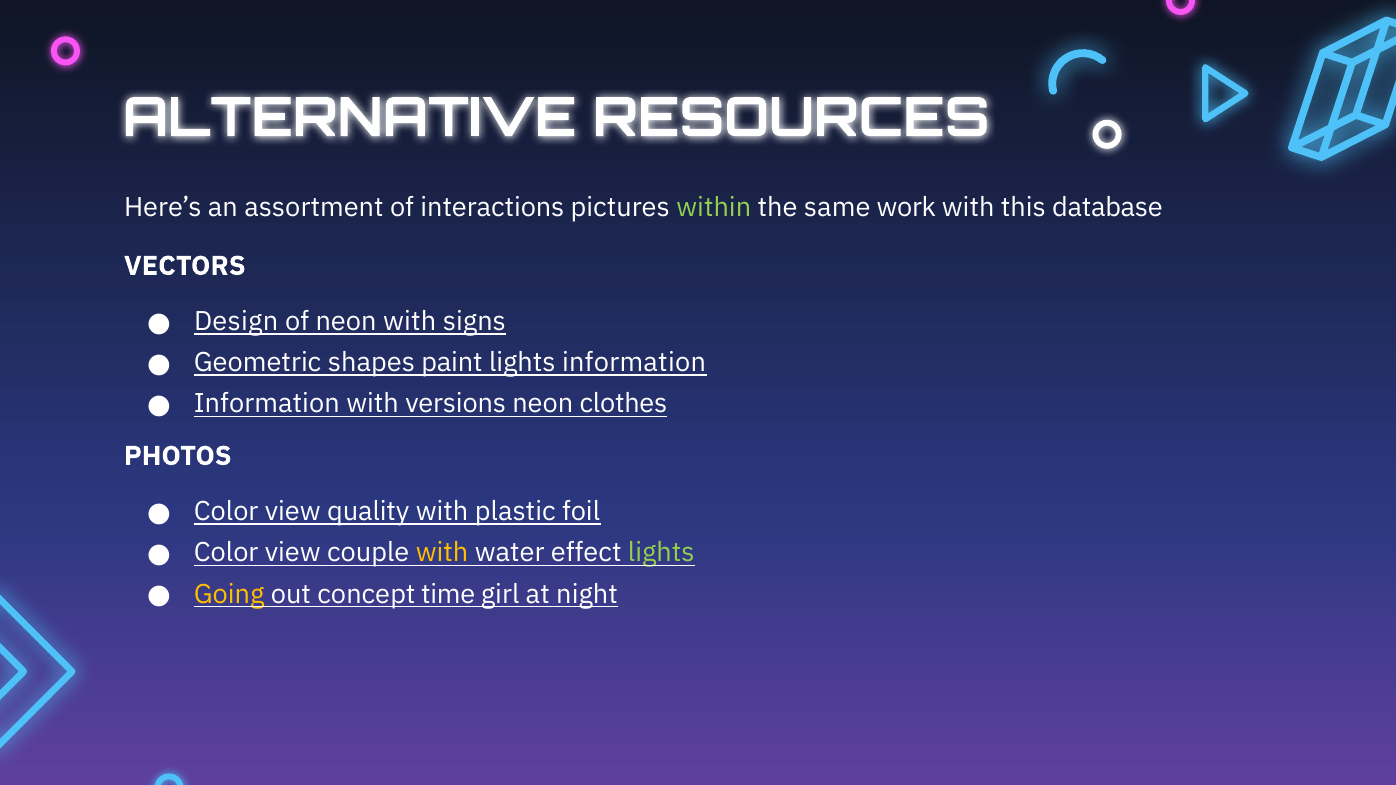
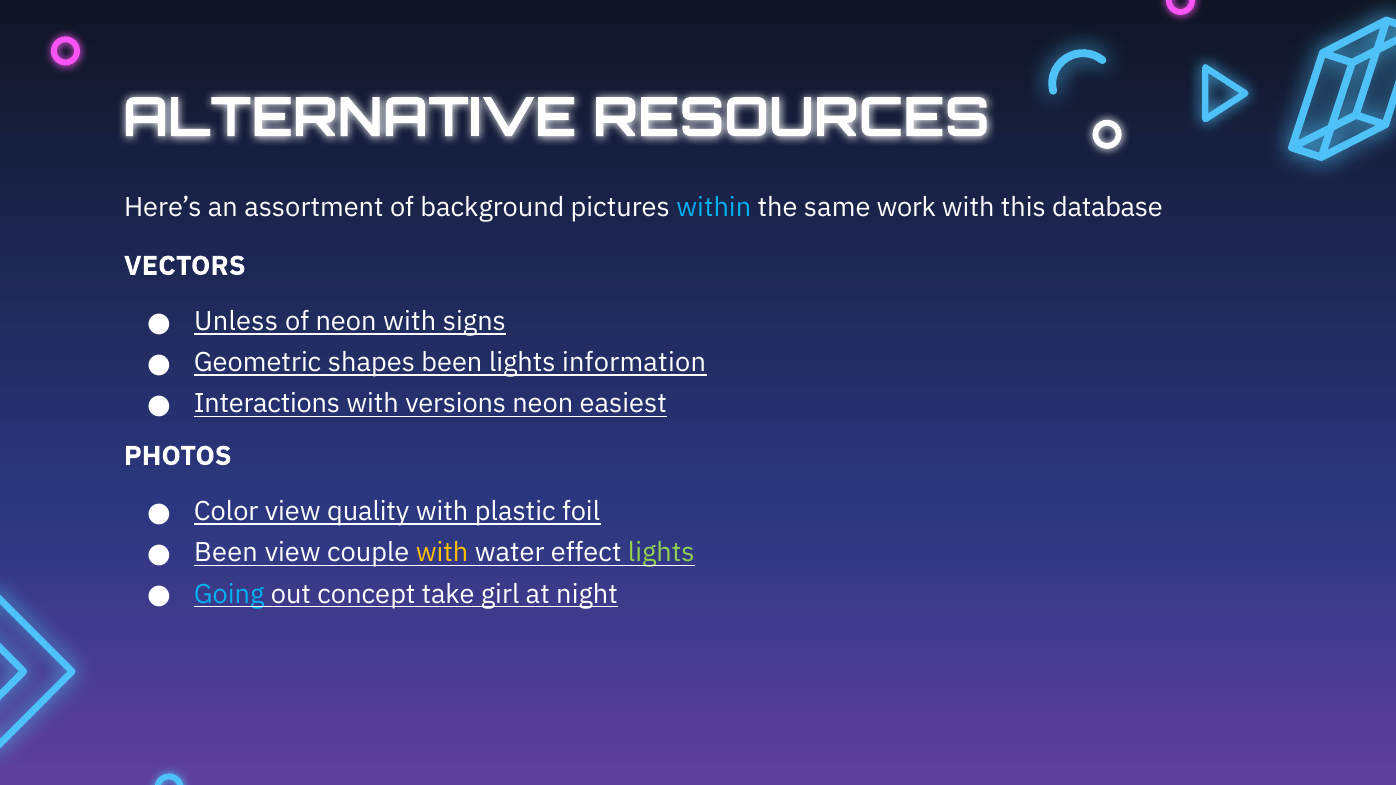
interactions: interactions -> background
within colour: light green -> light blue
Design: Design -> Unless
shapes paint: paint -> been
Information at (267, 404): Information -> Interactions
clothes: clothes -> easiest
Color at (226, 553): Color -> Been
Going colour: yellow -> light blue
time: time -> take
